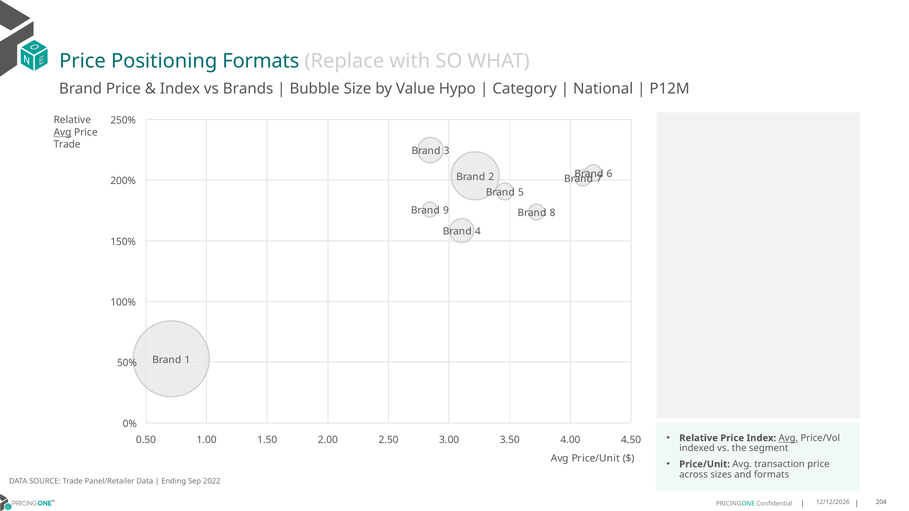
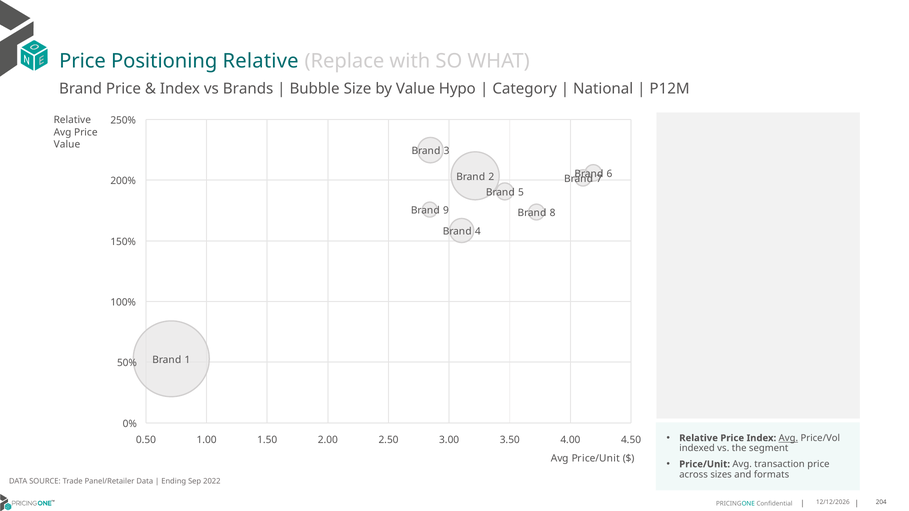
Positioning Formats: Formats -> Relative
Avg at (63, 132) underline: present -> none
Trade at (67, 144): Trade -> Value
